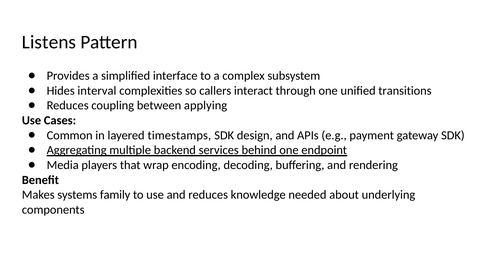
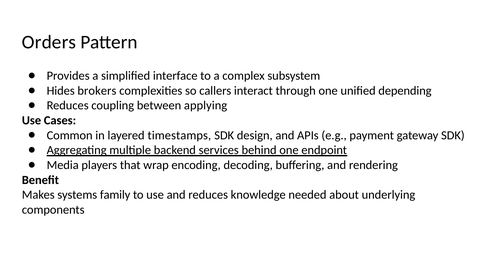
Listens: Listens -> Orders
interval: interval -> brokers
transitions: transitions -> depending
